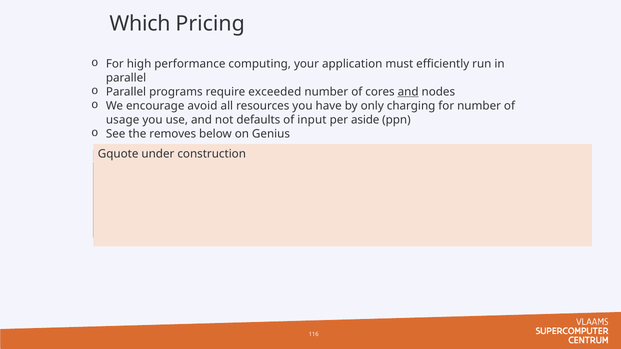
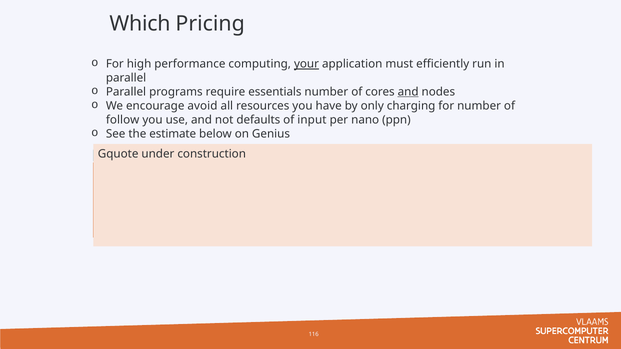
your underline: none -> present
exceeded: exceeded -> essentials
usage: usage -> follow
aside: aside -> nano
removes: removes -> estimate
